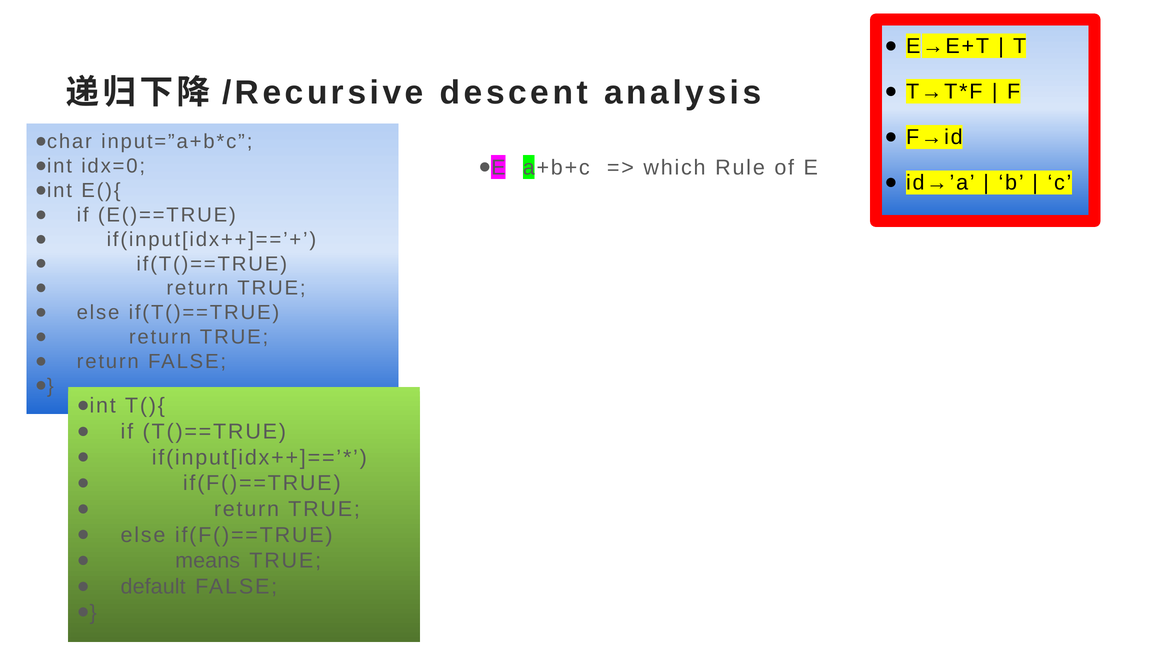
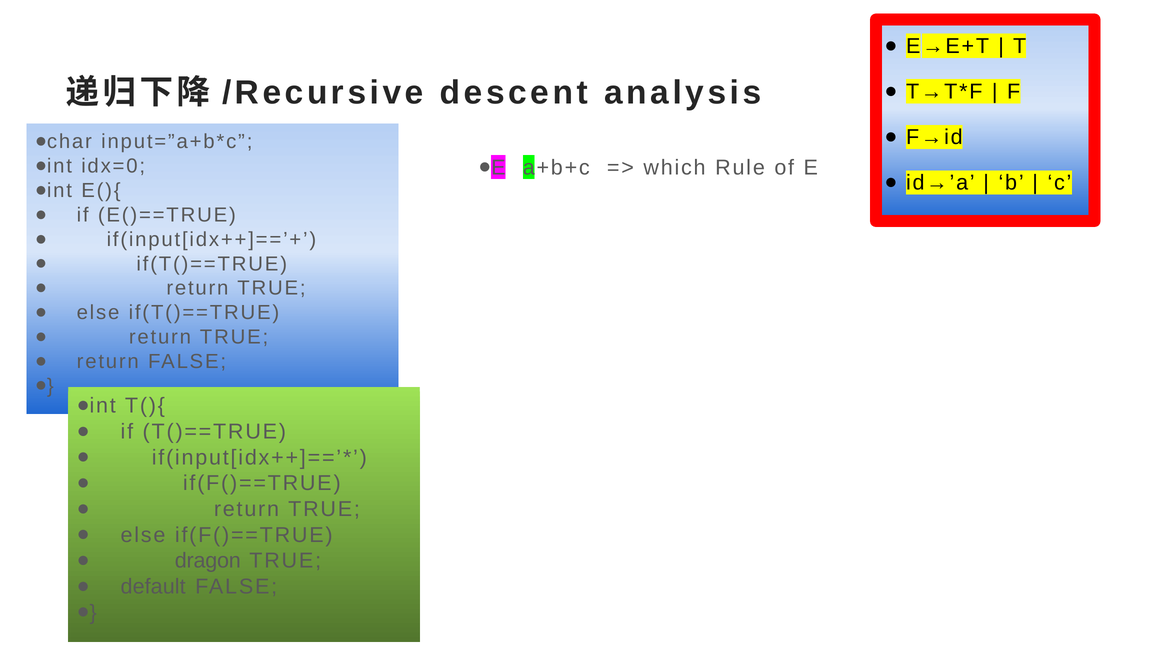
means: means -> dragon
